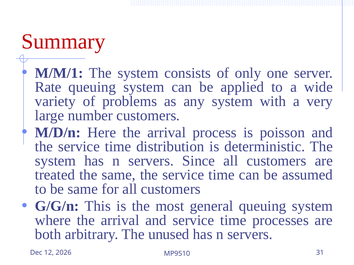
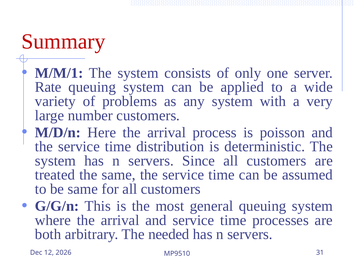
unused: unused -> needed
